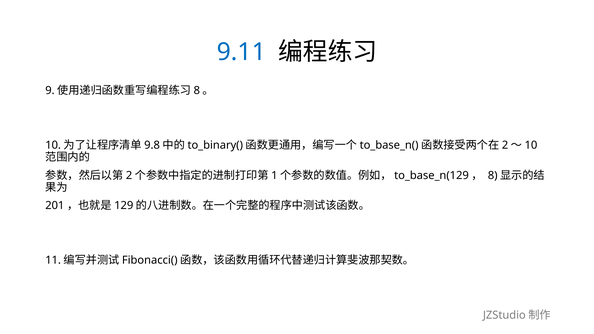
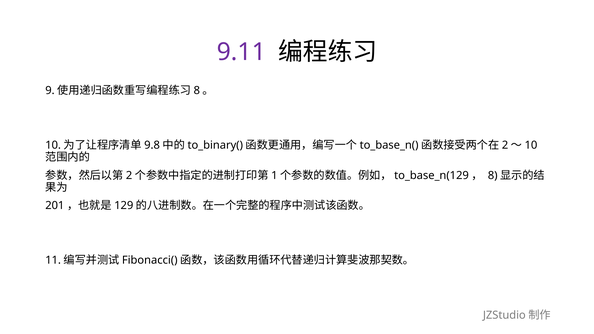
9.11 colour: blue -> purple
